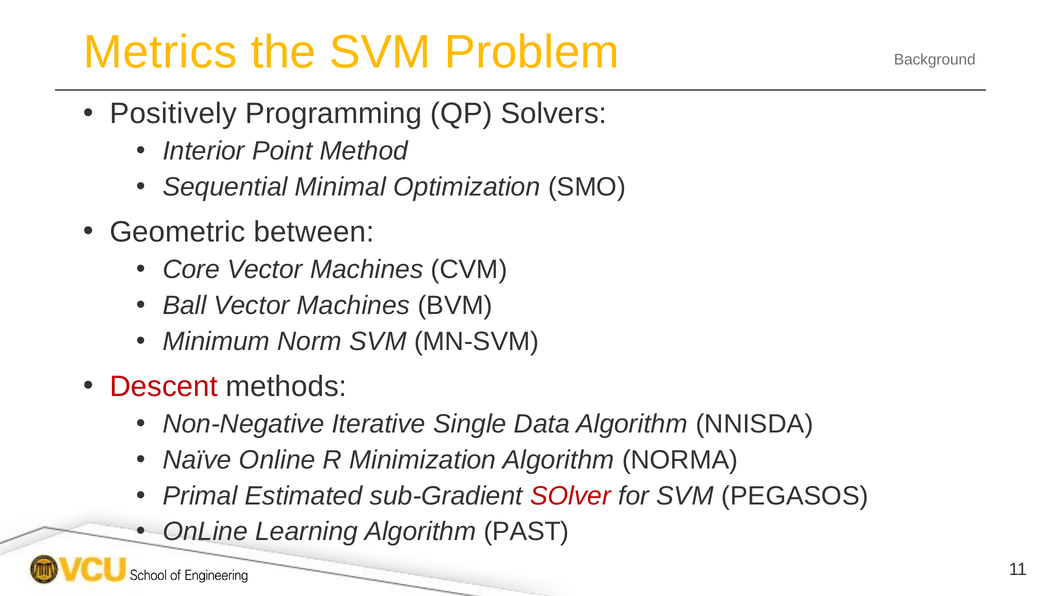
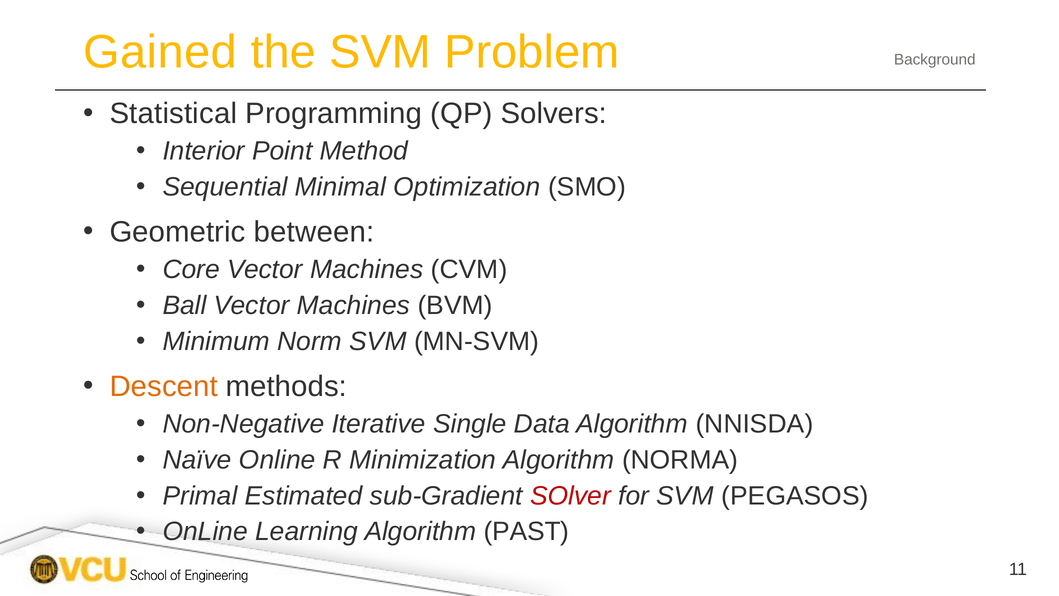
Metrics: Metrics -> Gained
Positively: Positively -> Statistical
Descent colour: red -> orange
